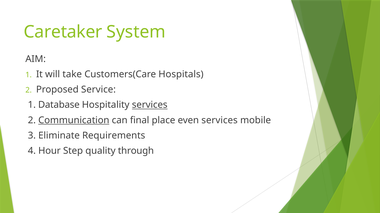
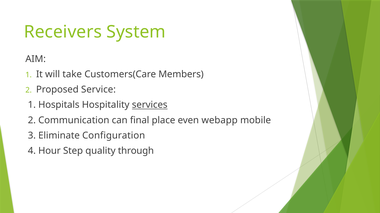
Caretaker: Caretaker -> Receivers
Hospitals: Hospitals -> Members
Database: Database -> Hospitals
Communication underline: present -> none
even services: services -> webapp
Requirements: Requirements -> Configuration
